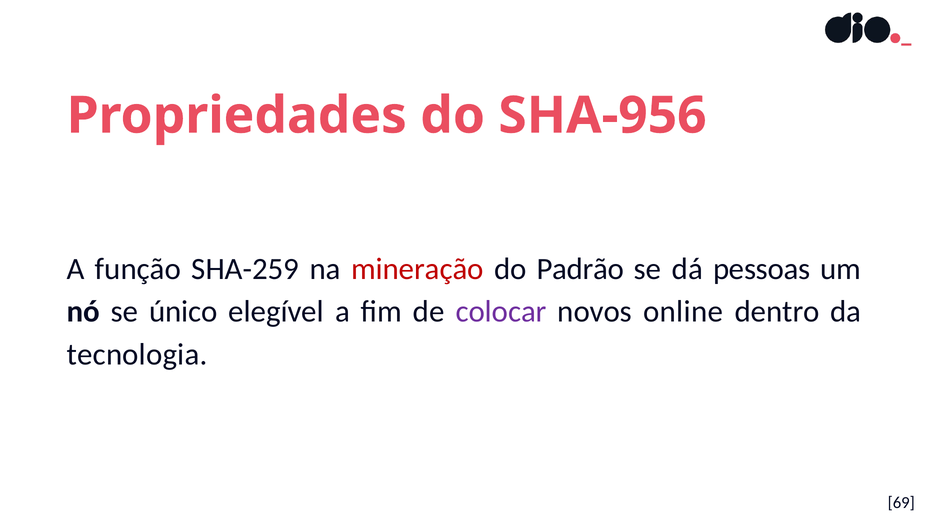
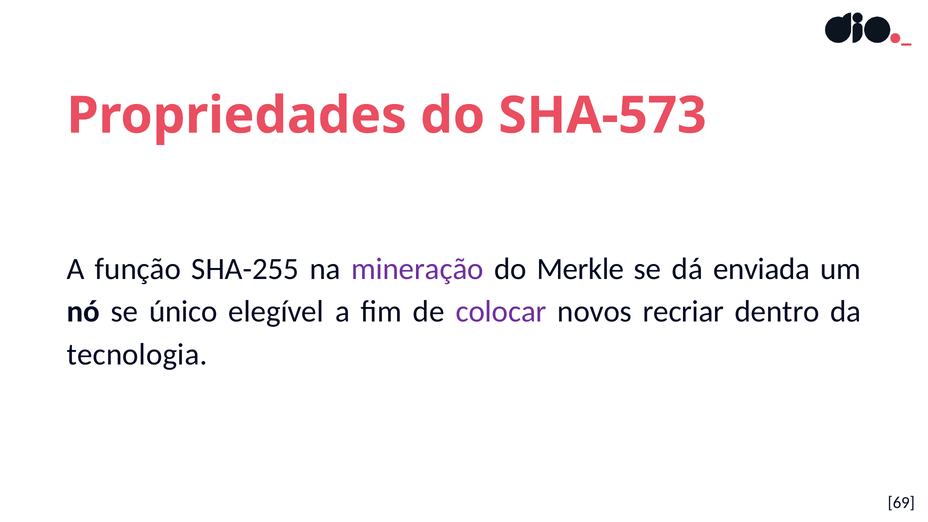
SHA-956: SHA-956 -> SHA-573
SHA-259: SHA-259 -> SHA-255
mineração colour: red -> purple
Padrão: Padrão -> Merkle
pessoas: pessoas -> enviada
online: online -> recriar
